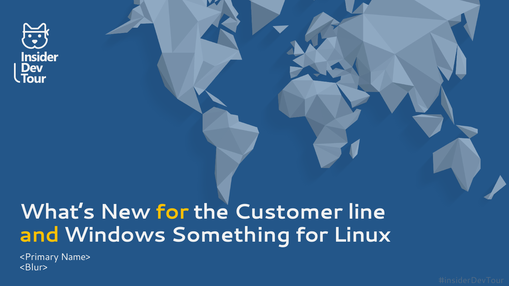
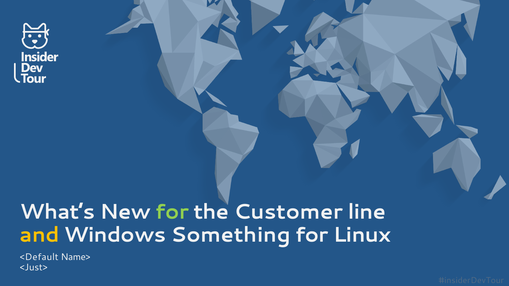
for at (172, 212) colour: yellow -> light green
<Primary: <Primary -> <Default
<Blur>: <Blur> -> <Just>
